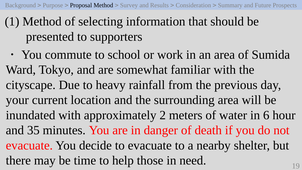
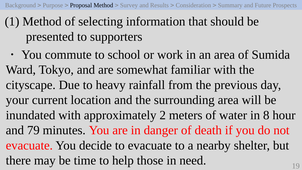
6: 6 -> 8
35: 35 -> 79
